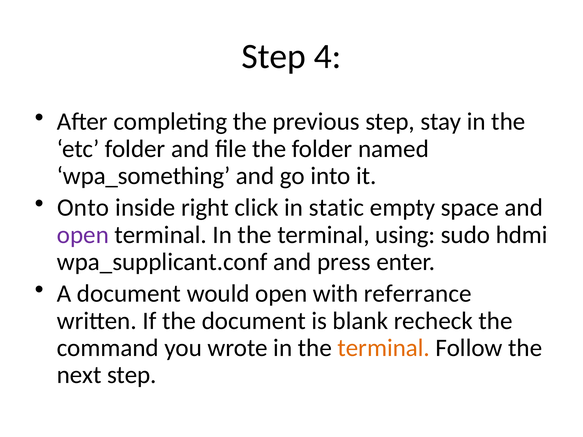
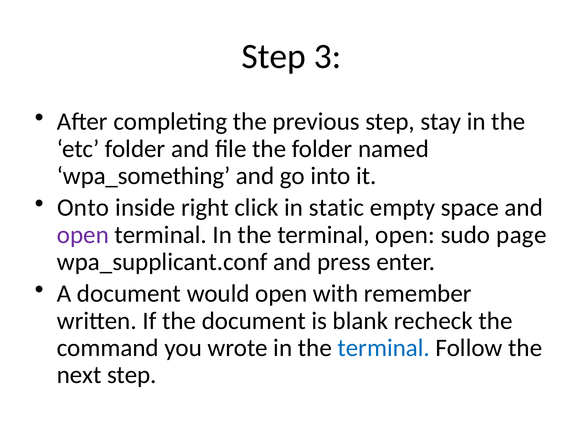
4: 4 -> 3
terminal using: using -> open
hdmi: hdmi -> page
referrance: referrance -> remember
terminal at (384, 348) colour: orange -> blue
